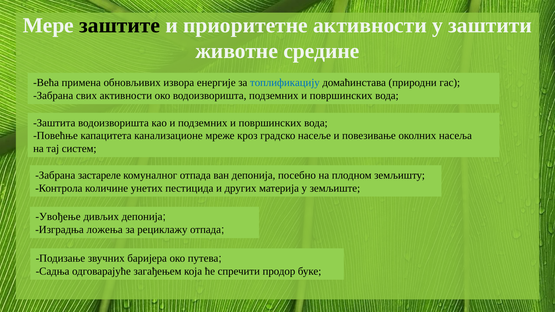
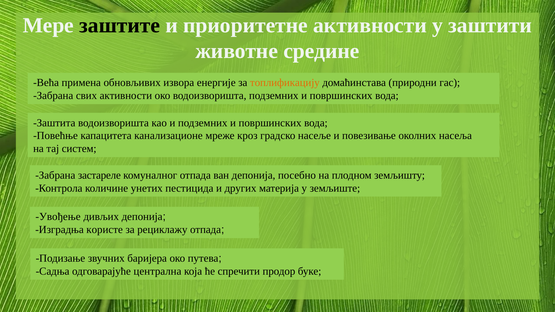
топлификацију colour: blue -> orange
ложења: ложења -> користе
загађењем: загађењем -> централна
